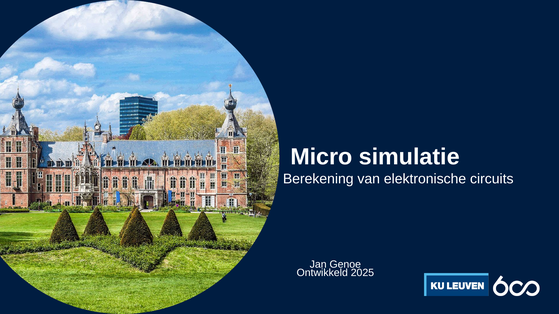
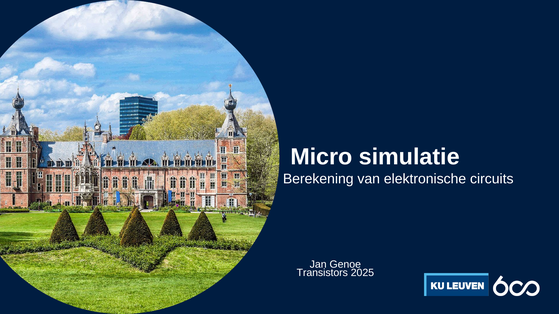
Ontwikkeld: Ontwikkeld -> Transistors
